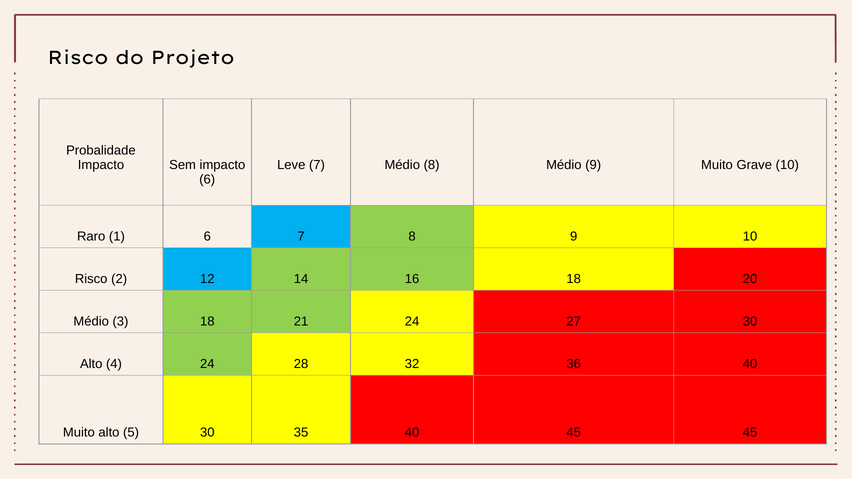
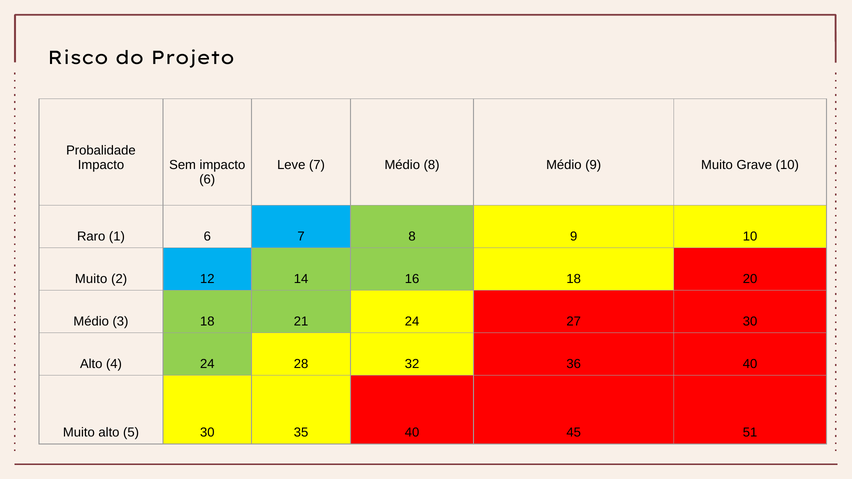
Risco at (91, 279): Risco -> Muito
45 45: 45 -> 51
